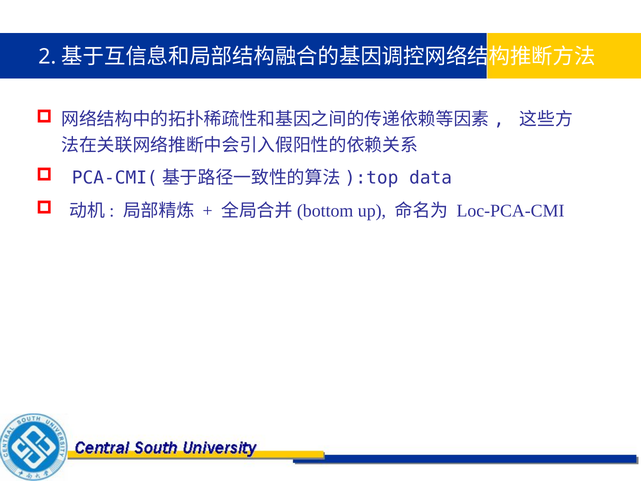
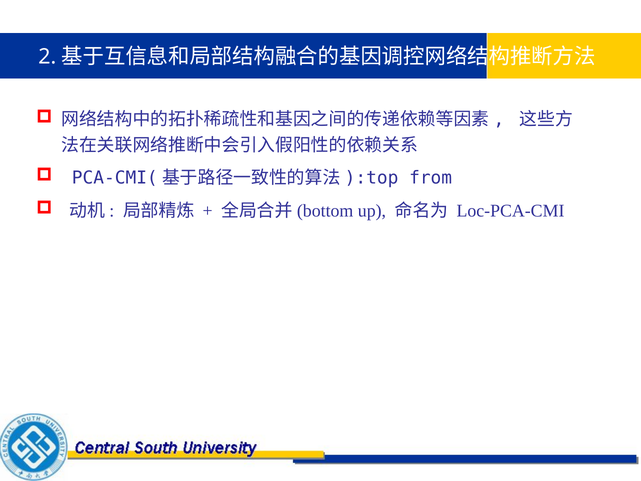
data: data -> from
